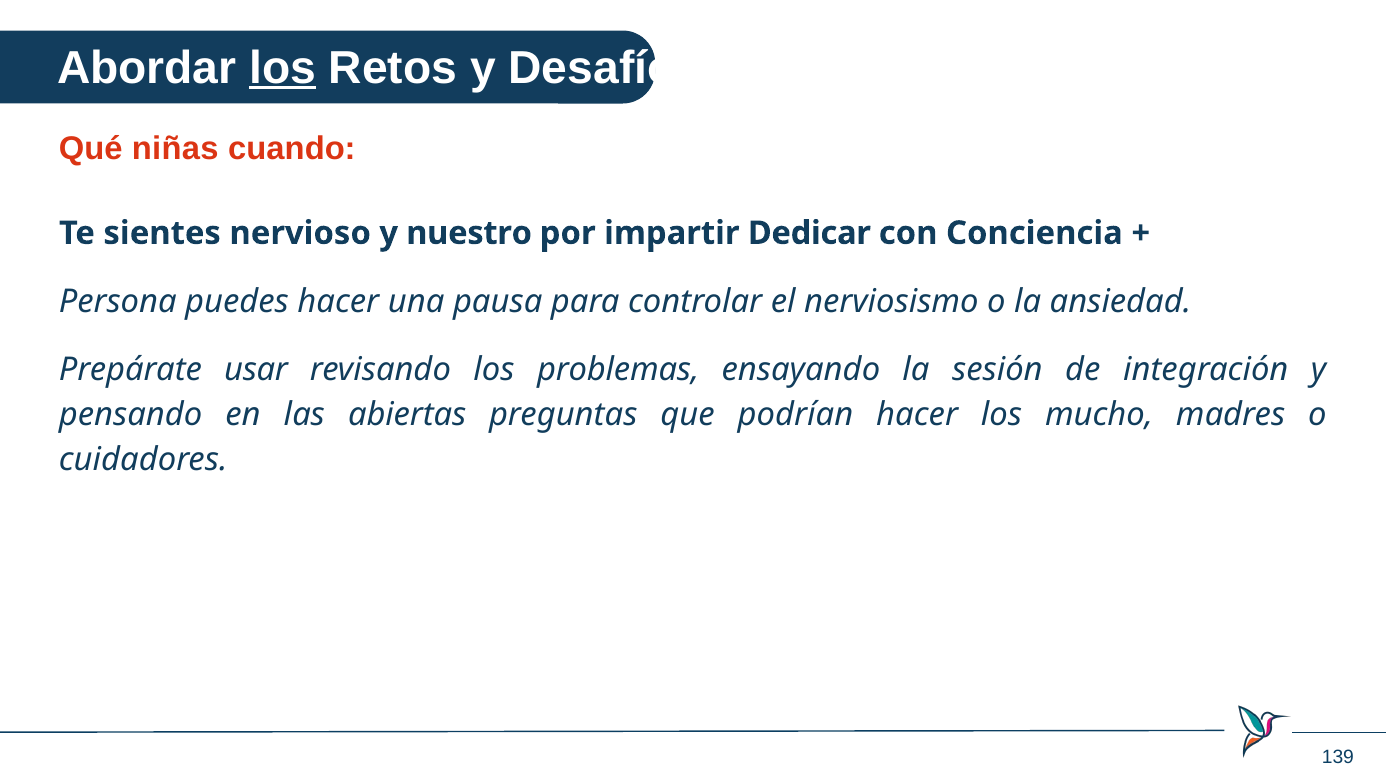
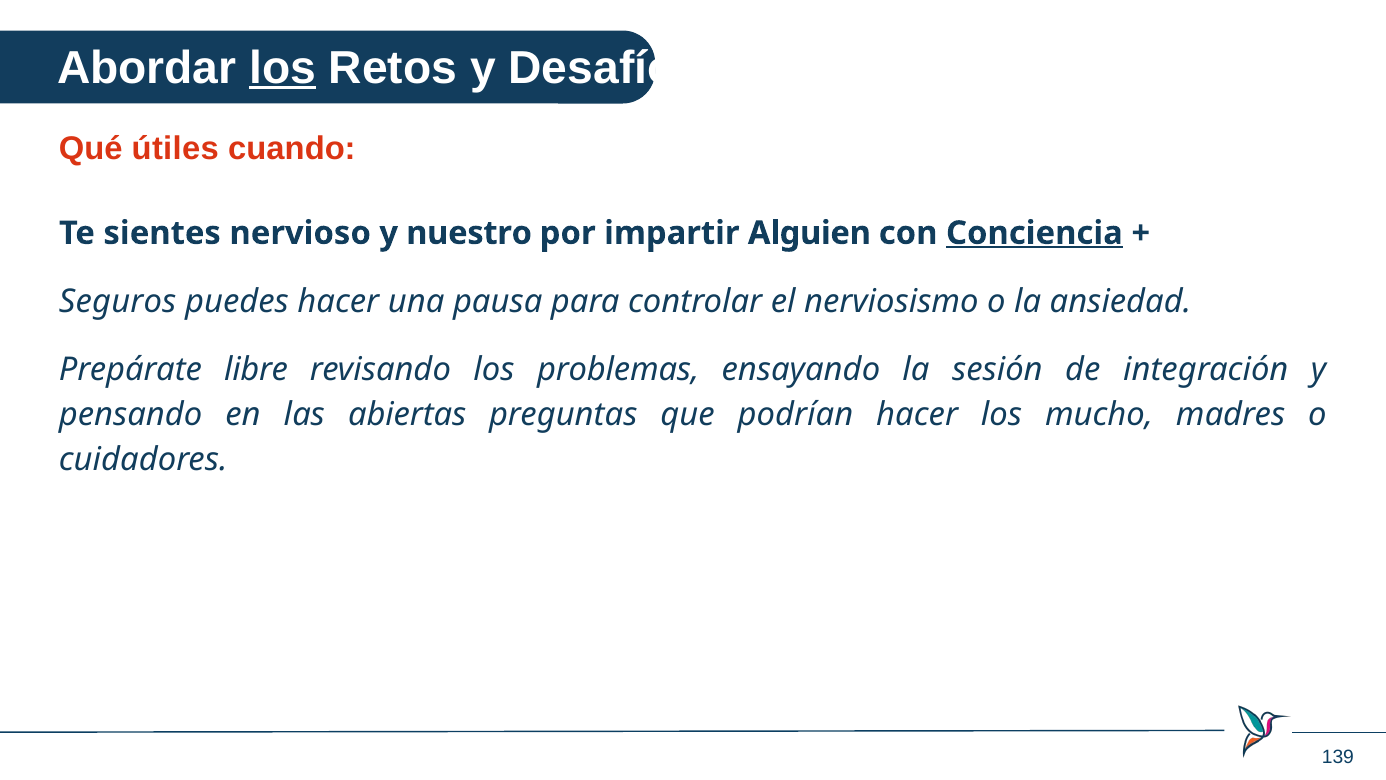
niñas: niñas -> útiles
Dedicar: Dedicar -> Alguien
Conciencia underline: none -> present
Persona: Persona -> Seguros
usar: usar -> libre
